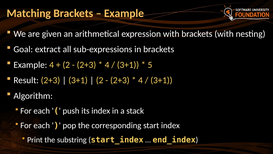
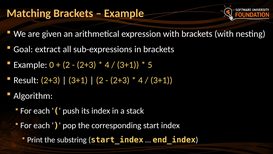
Example 4: 4 -> 0
